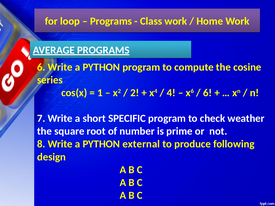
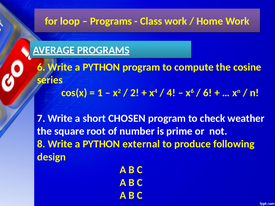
SPECIFIC: SPECIFIC -> CHOSEN
